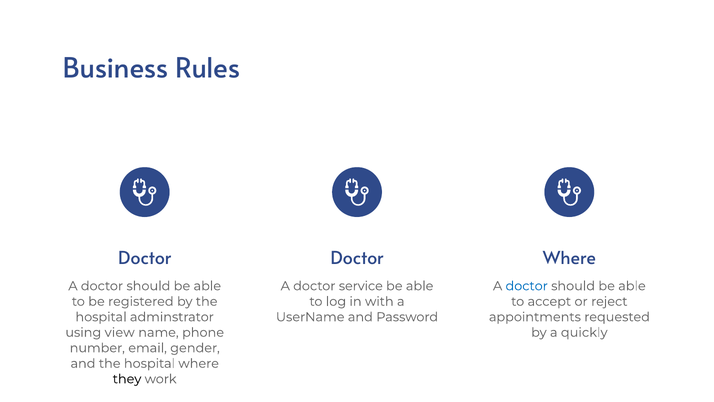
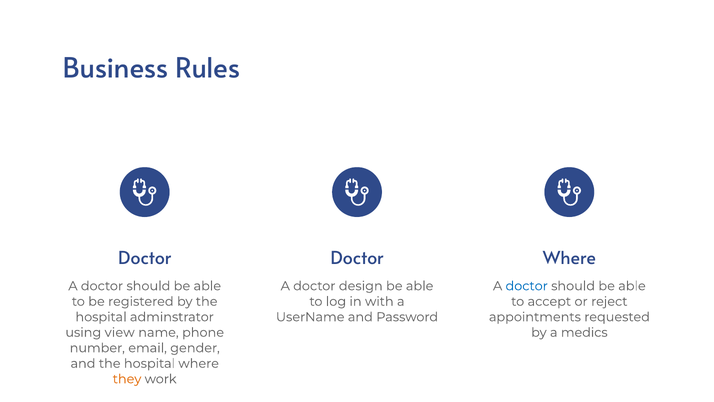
service: service -> design
quickly: quickly -> medics
they colour: black -> orange
